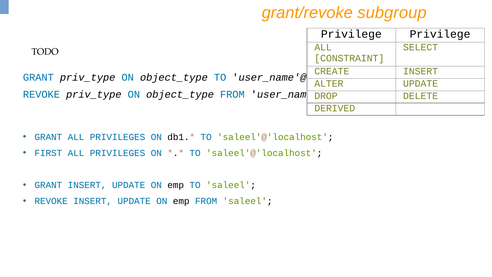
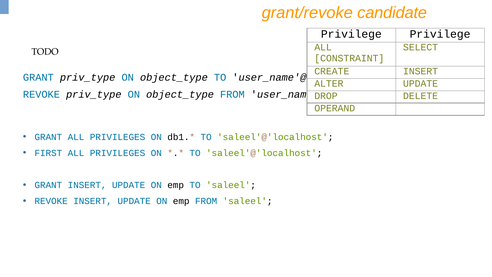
subgroup: subgroup -> candidate
DERIVED: DERIVED -> OPERAND
